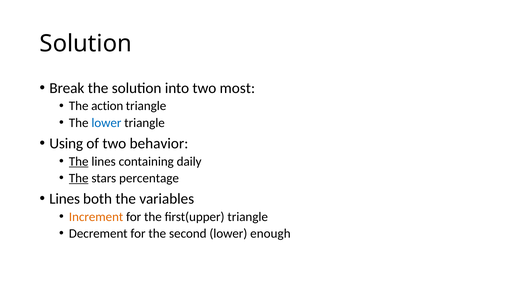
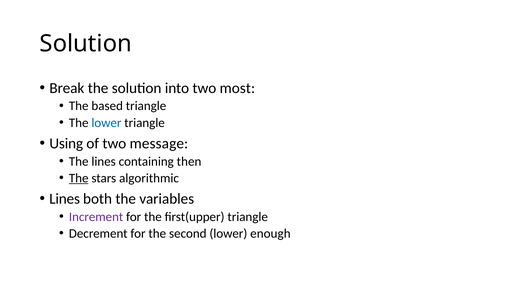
action: action -> based
behavior: behavior -> message
The at (79, 161) underline: present -> none
daily: daily -> then
percentage: percentage -> algorithmic
Increment colour: orange -> purple
